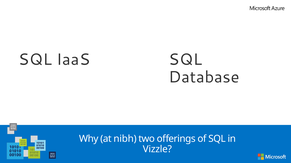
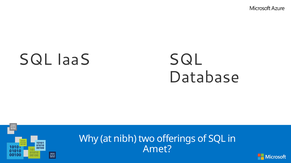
Vizzle: Vizzle -> Amet
